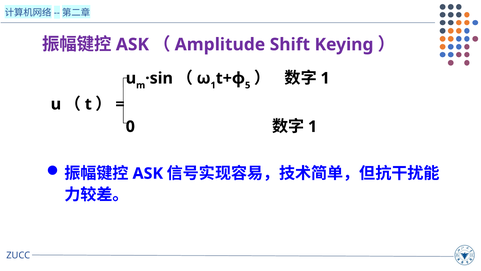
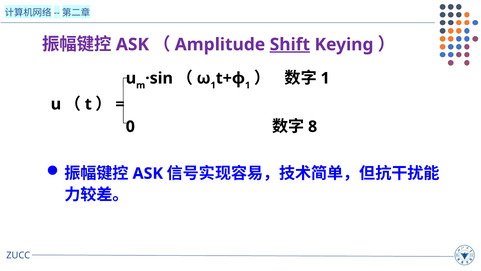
Shift underline: none -> present
5 at (248, 85): 5 -> 1
1 at (313, 126): 1 -> 8
